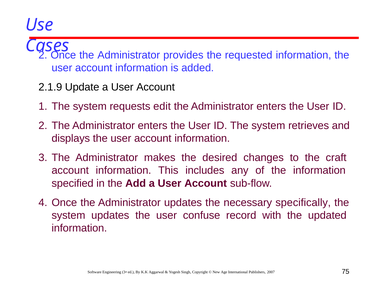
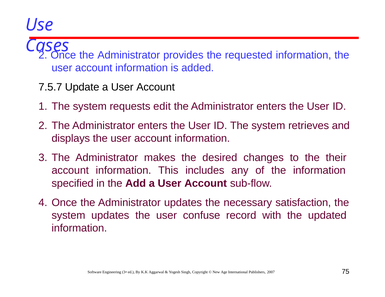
2.1.9: 2.1.9 -> 7.5.7
craft: craft -> their
specifically: specifically -> satisfaction
